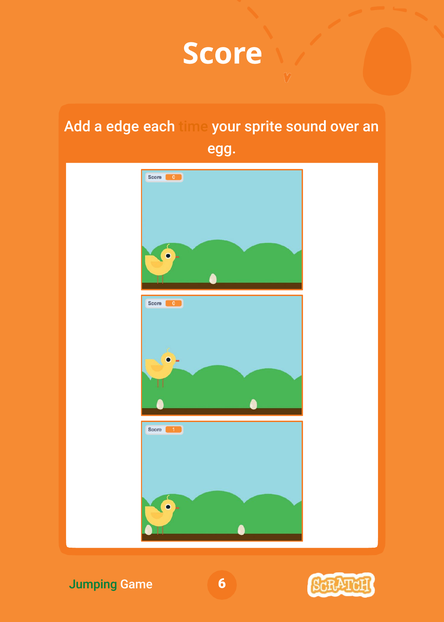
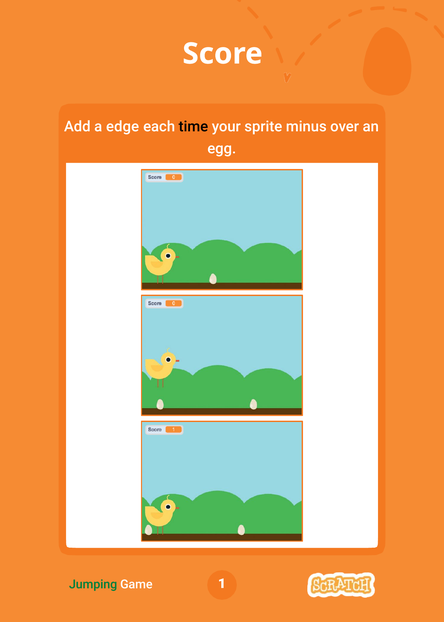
time colour: orange -> black
sound: sound -> minus
6: 6 -> 1
